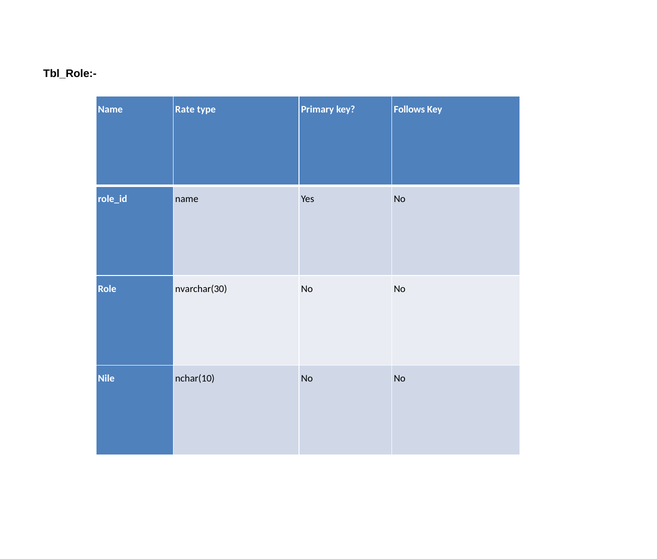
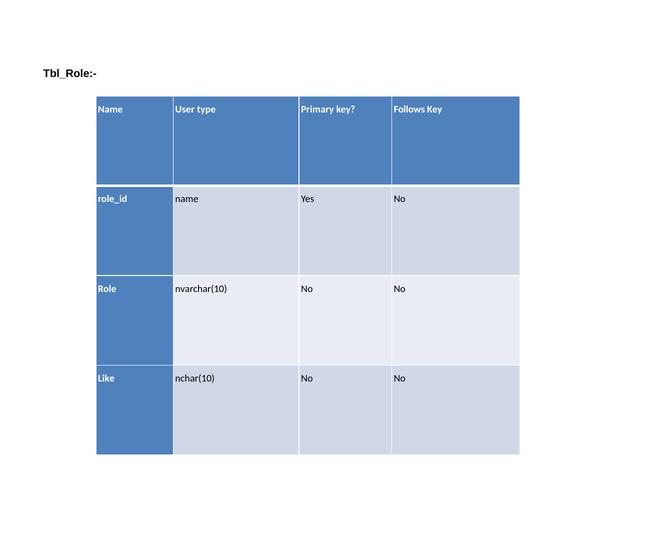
Rate: Rate -> User
nvarchar(30: nvarchar(30 -> nvarchar(10
Nile: Nile -> Like
